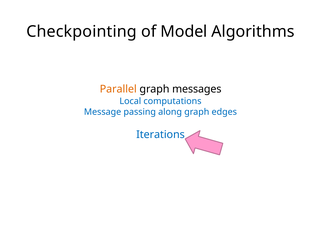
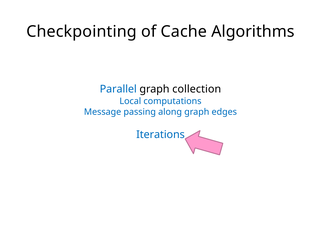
Model: Model -> Cache
Parallel colour: orange -> blue
messages: messages -> collection
